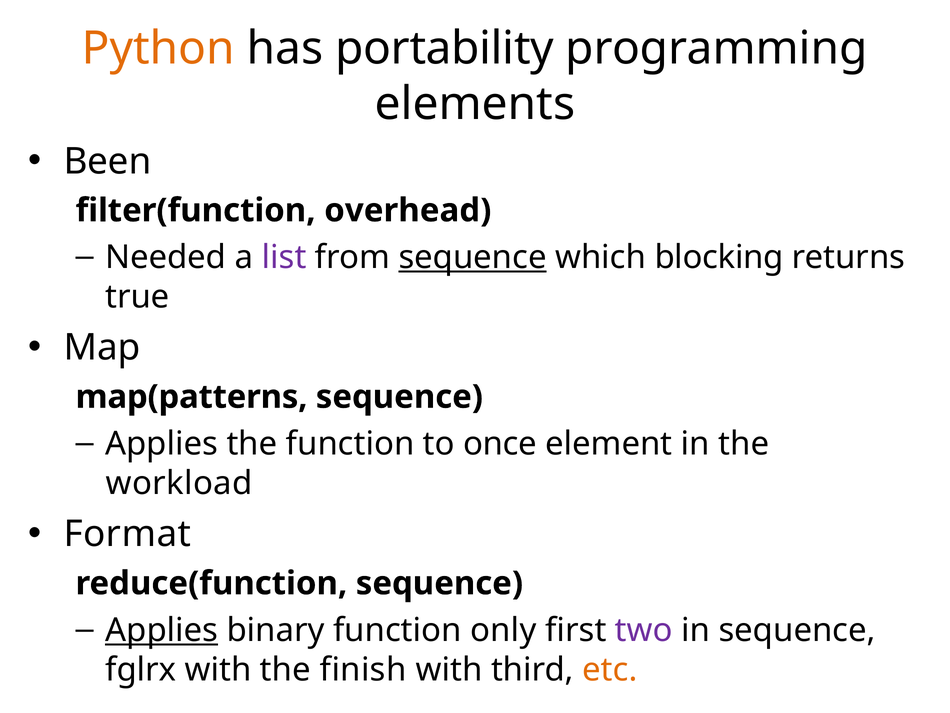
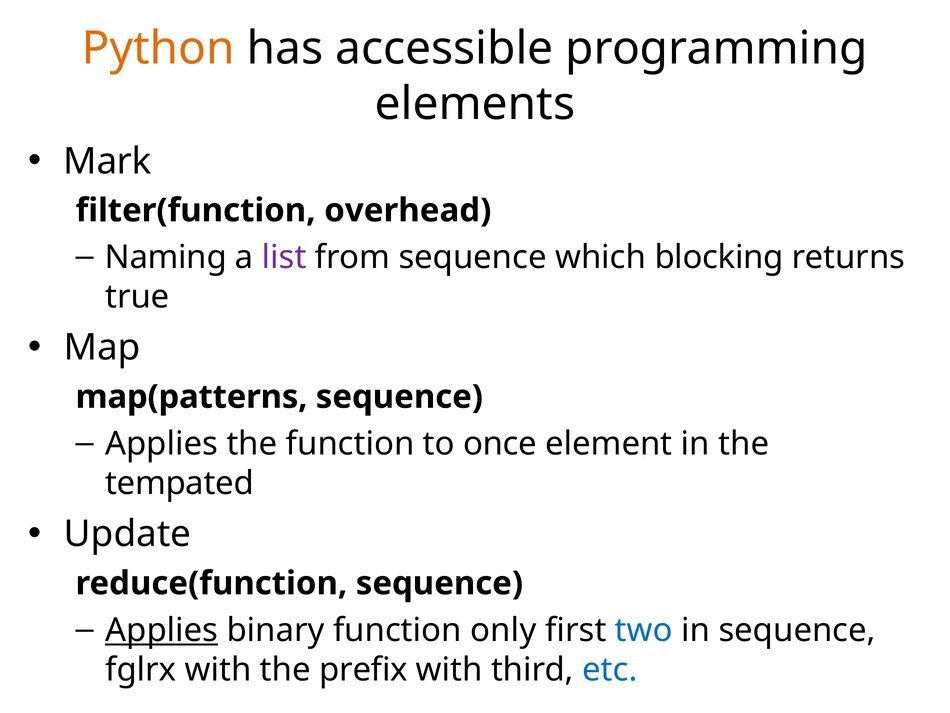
portability: portability -> accessible
Been: Been -> Mark
Needed: Needed -> Naming
sequence at (473, 257) underline: present -> none
workload: workload -> tempated
Format: Format -> Update
two colour: purple -> blue
finish: finish -> prefix
etc colour: orange -> blue
